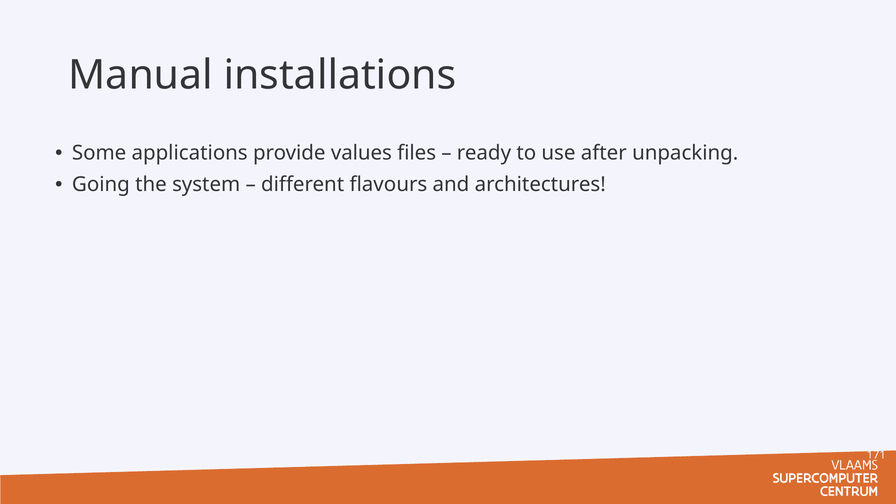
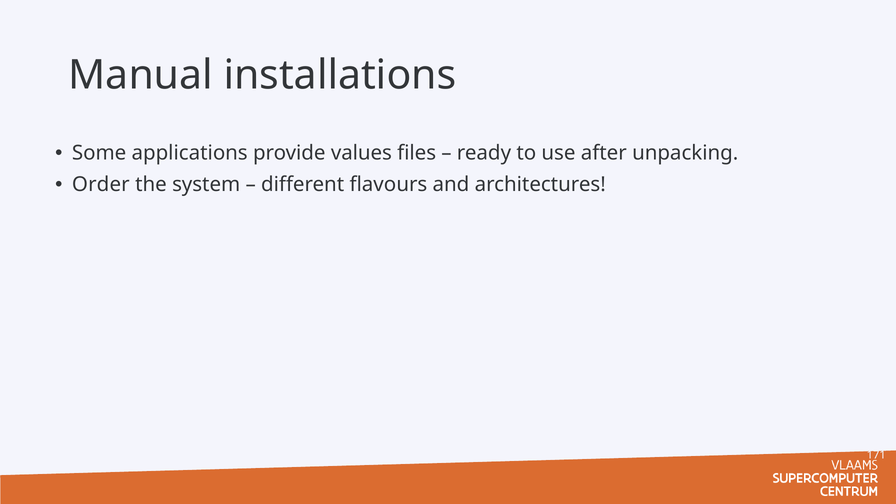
Going: Going -> Order
